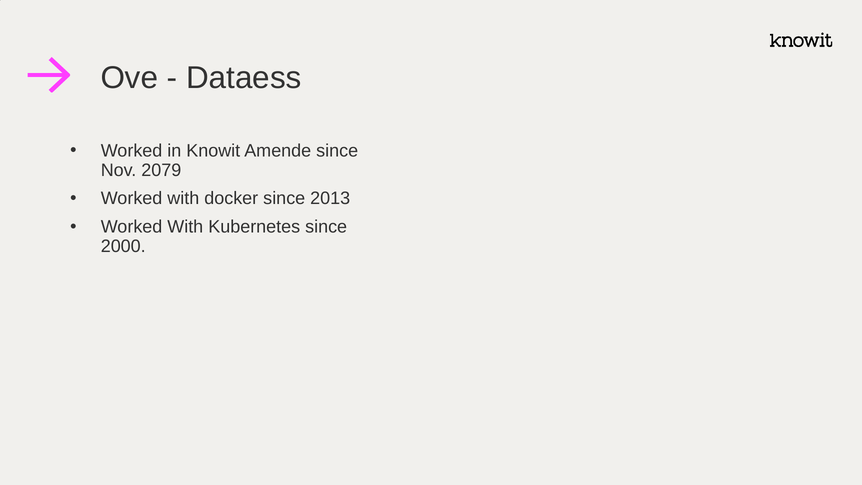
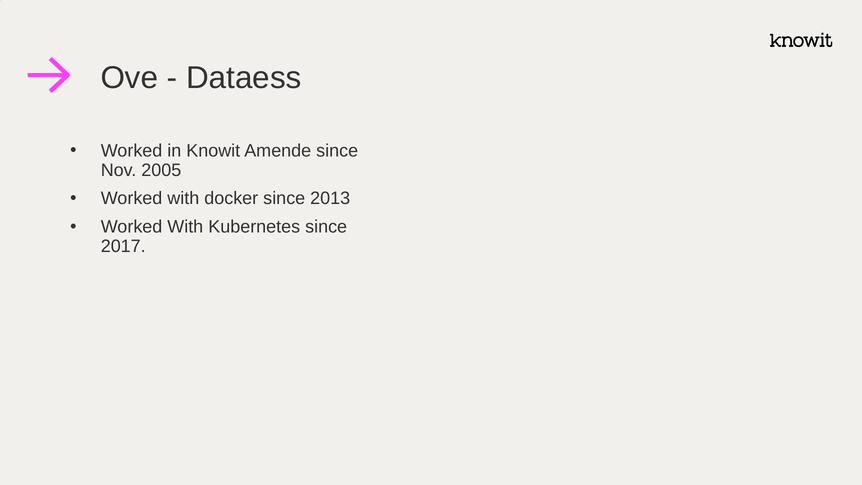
2079: 2079 -> 2005
2000: 2000 -> 2017
